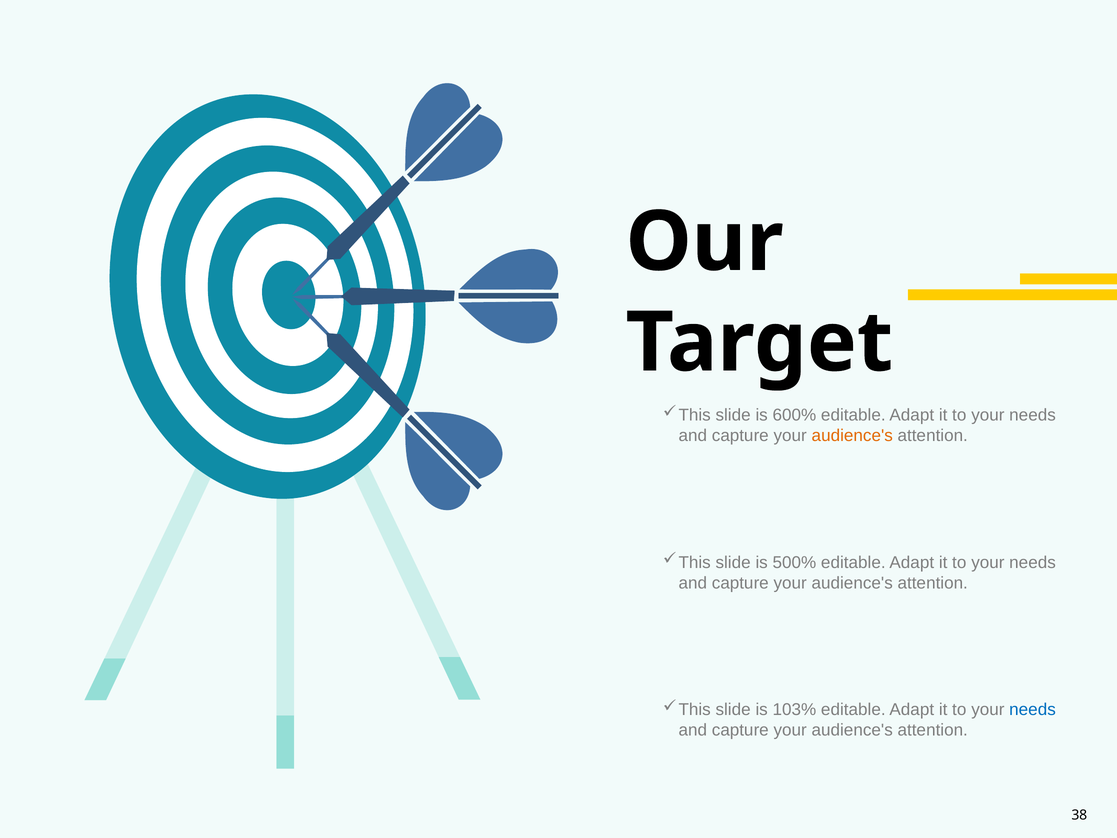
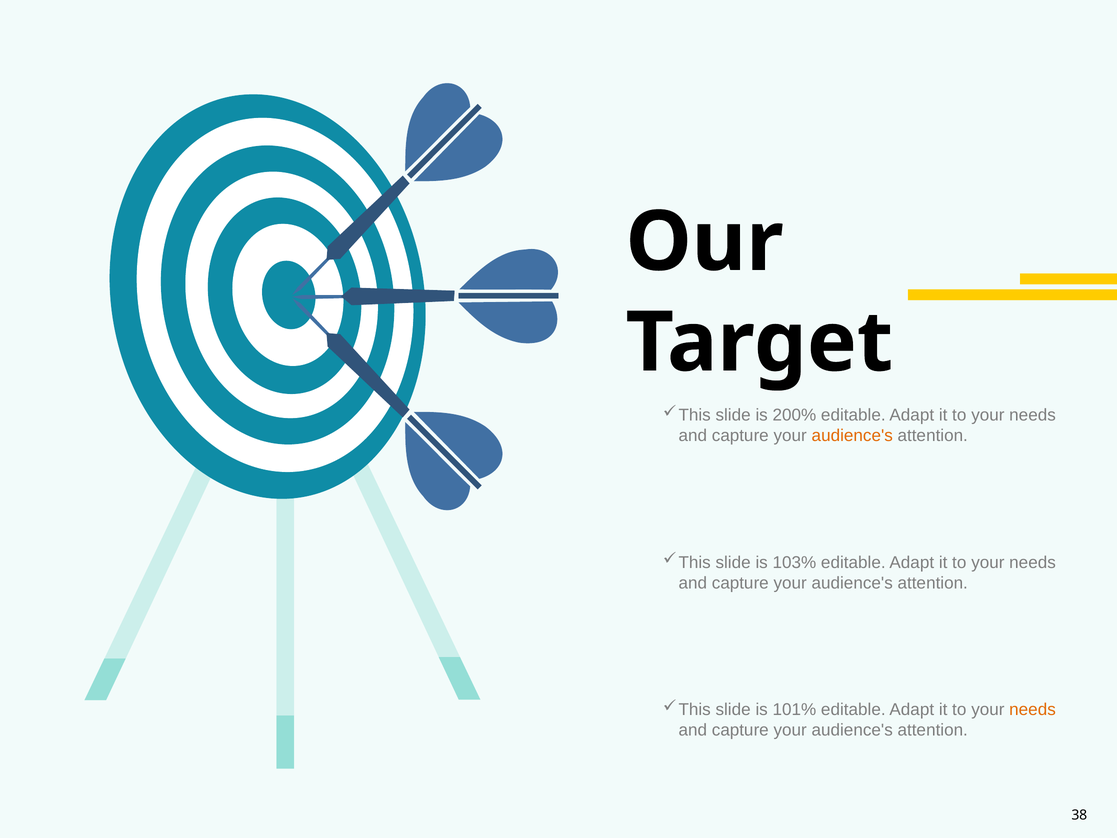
600%: 600% -> 200%
500%: 500% -> 103%
103%: 103% -> 101%
needs at (1033, 709) colour: blue -> orange
